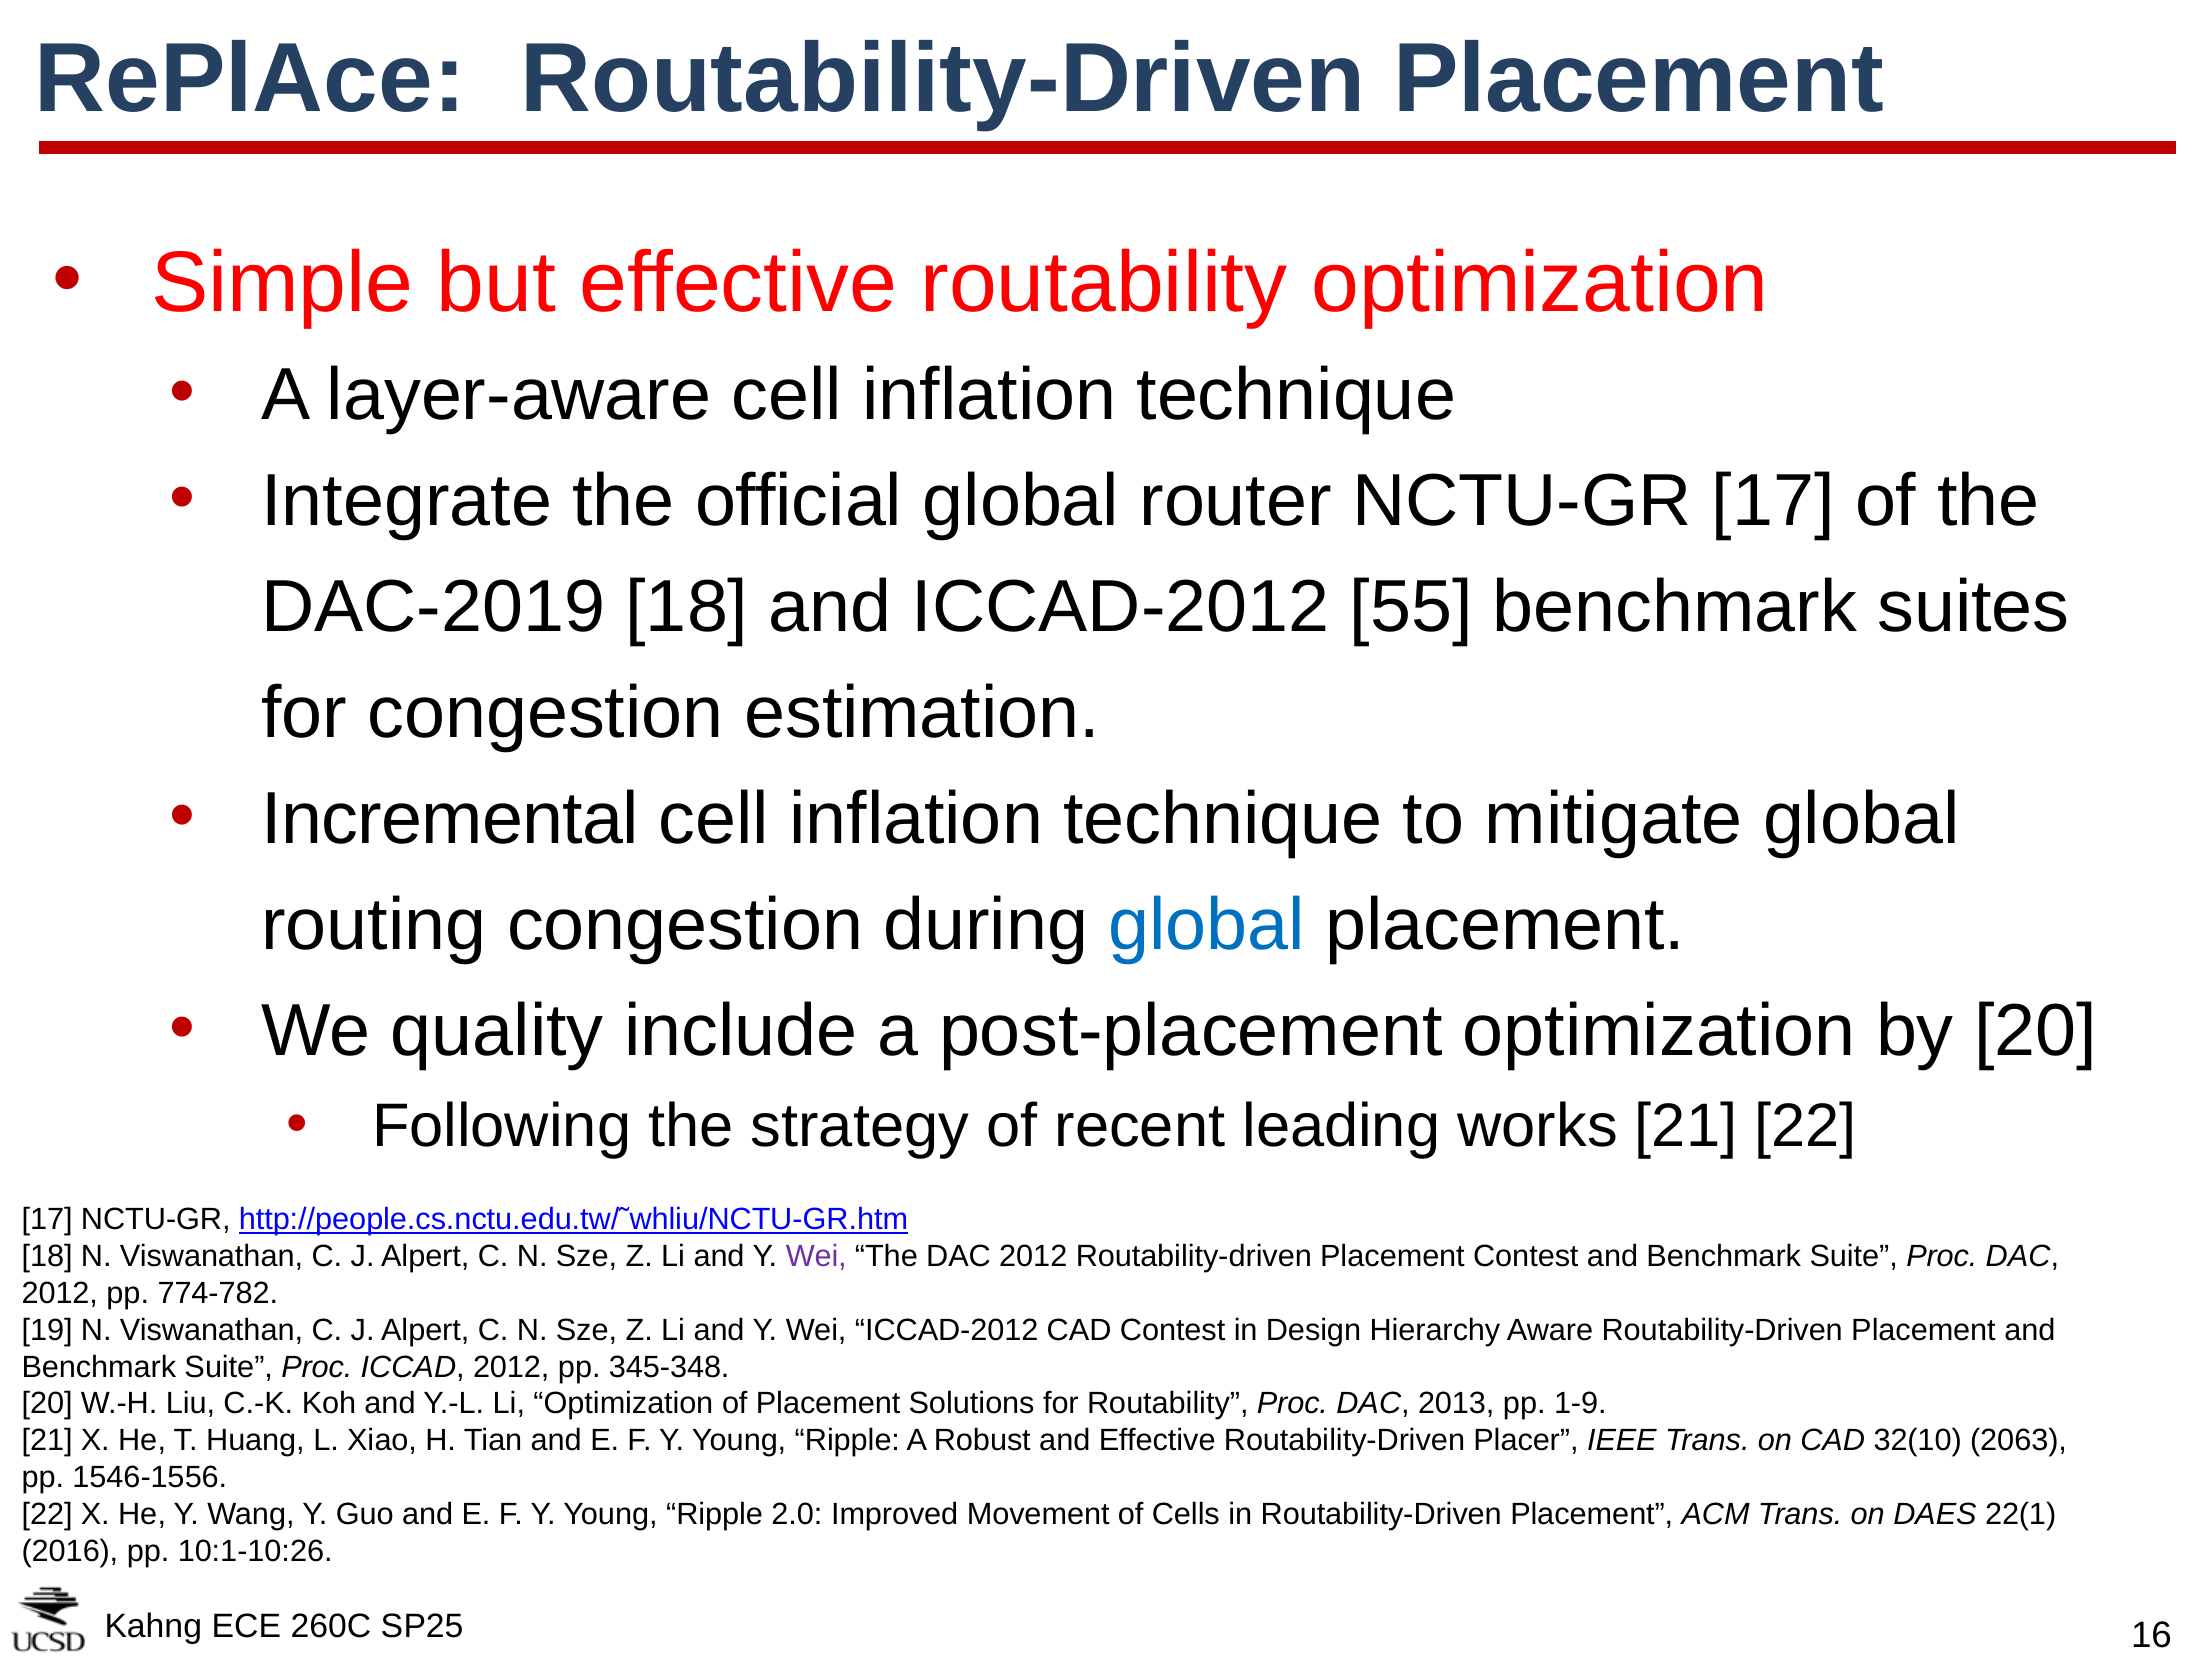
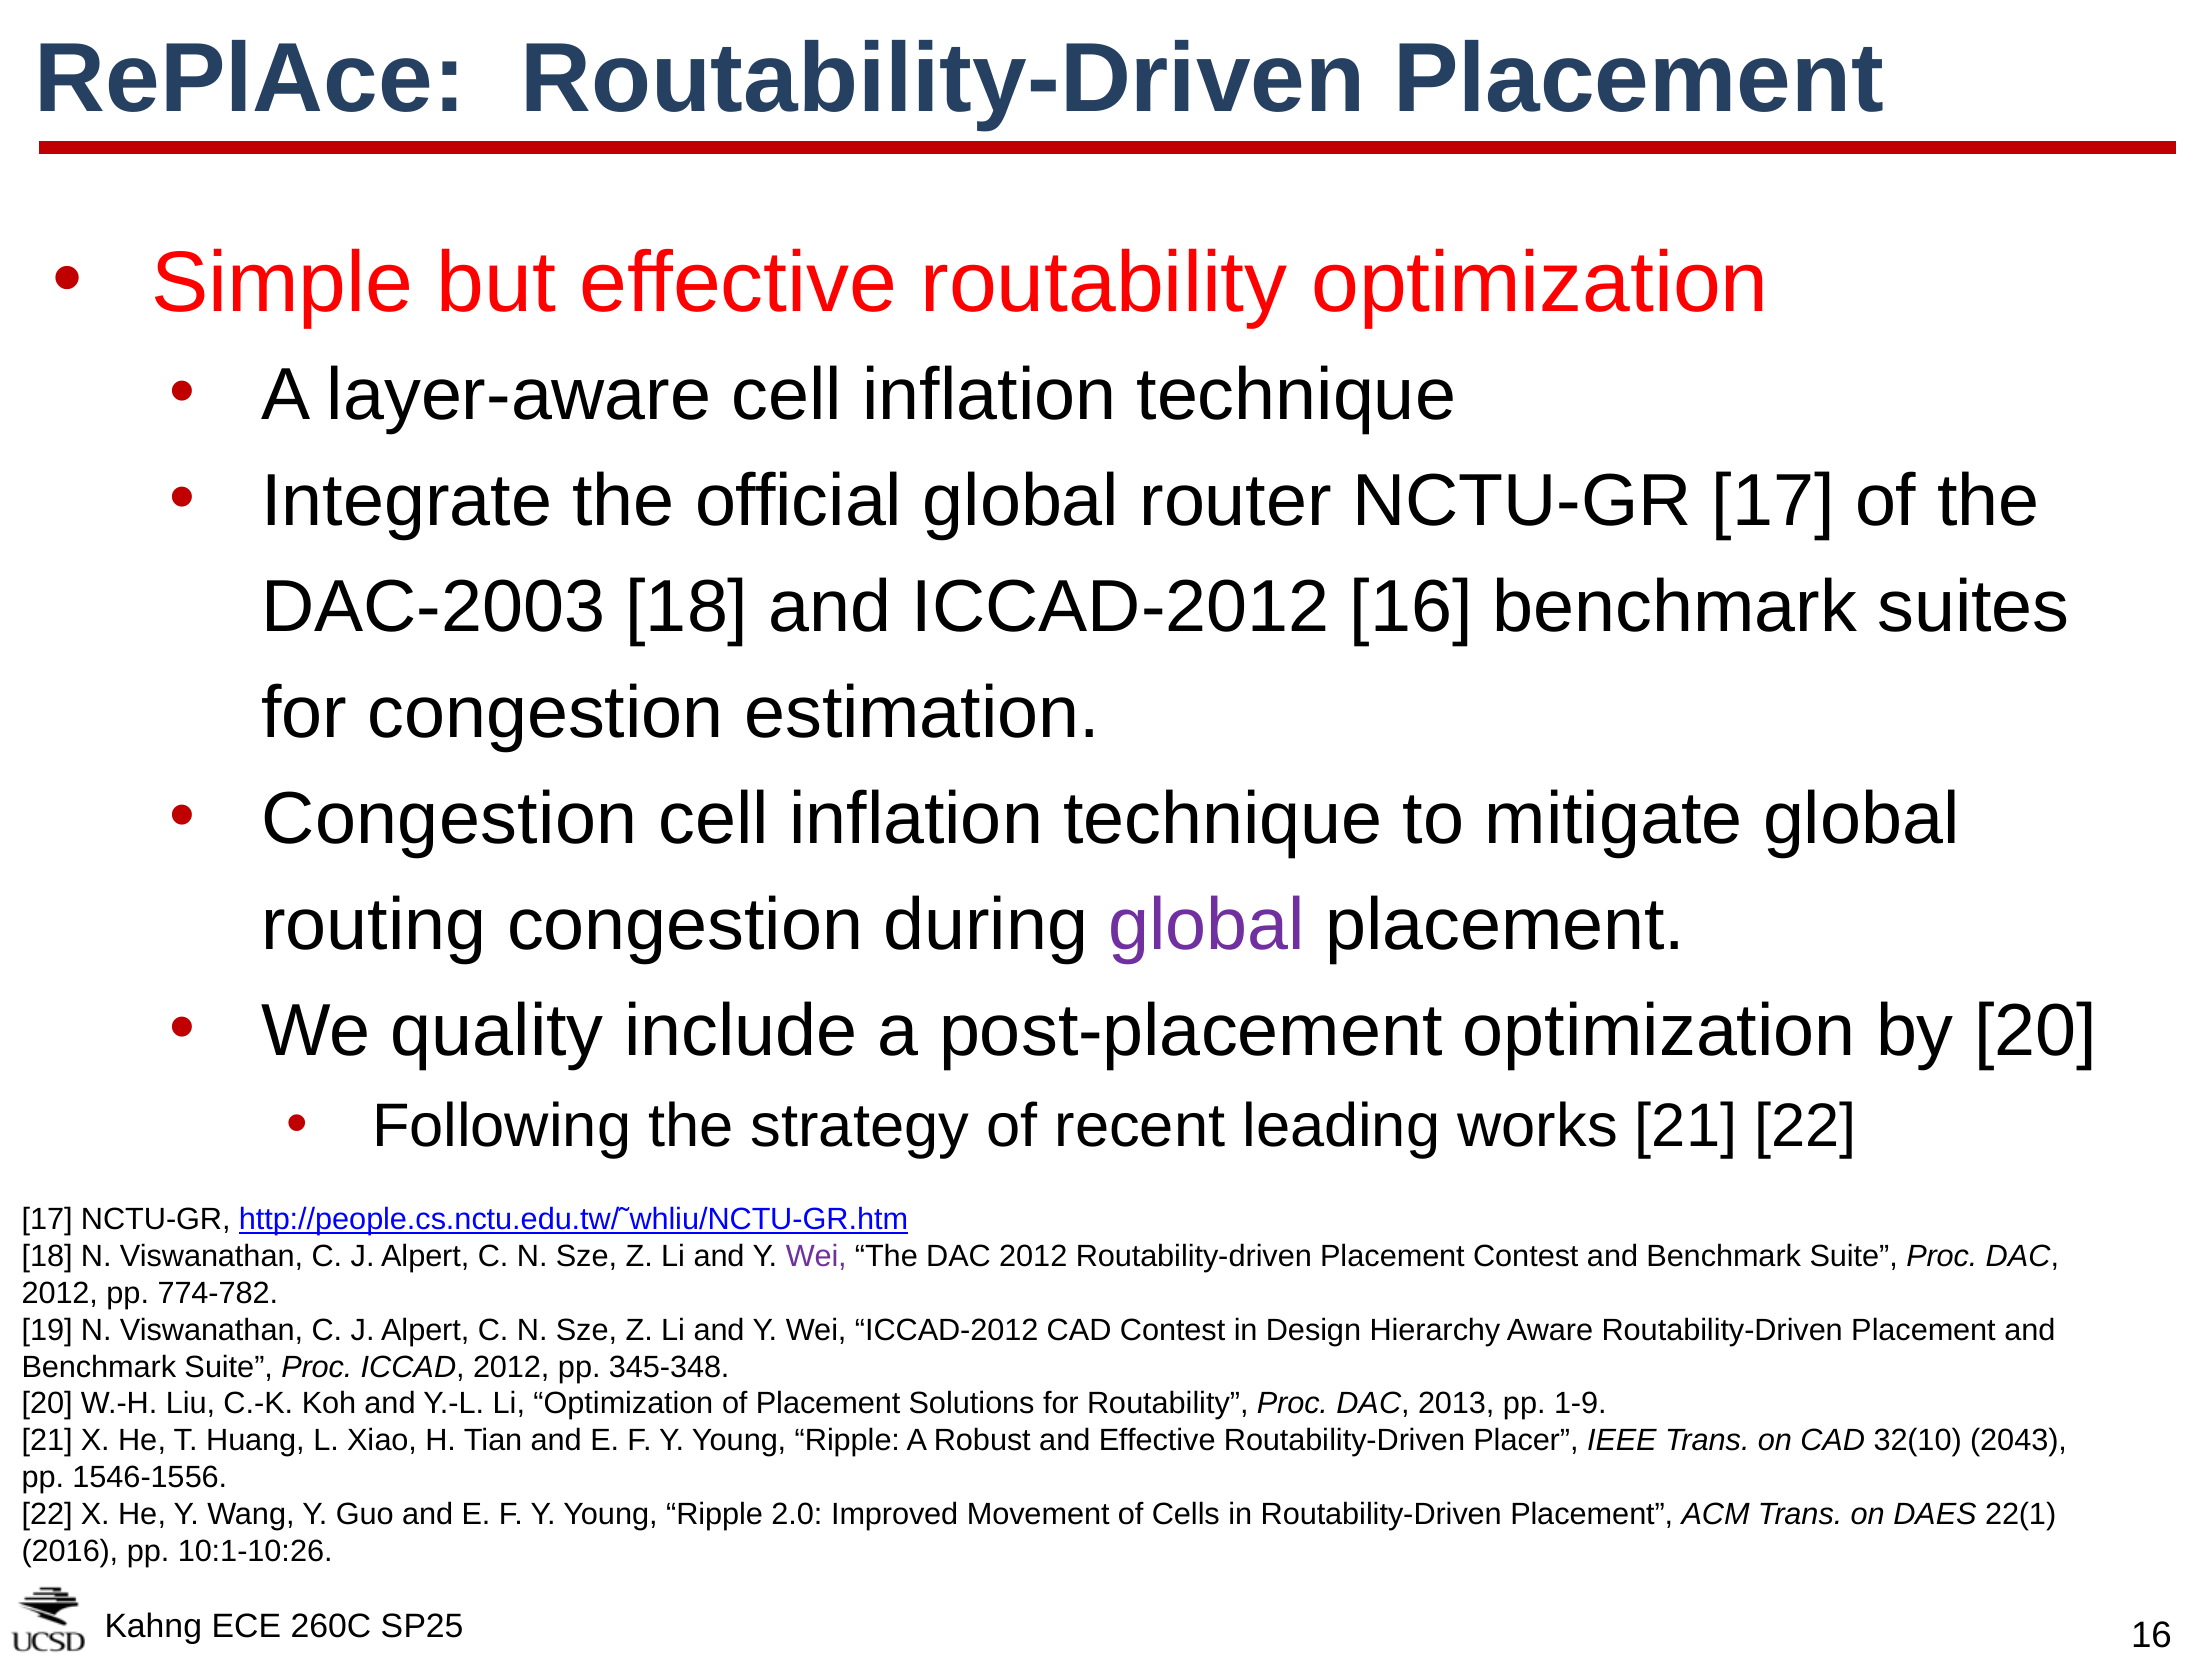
DAC-2019: DAC-2019 -> DAC-2003
ICCAD-2012 55: 55 -> 16
Incremental at (450, 819): Incremental -> Congestion
global at (1207, 925) colour: blue -> purple
2063: 2063 -> 2043
